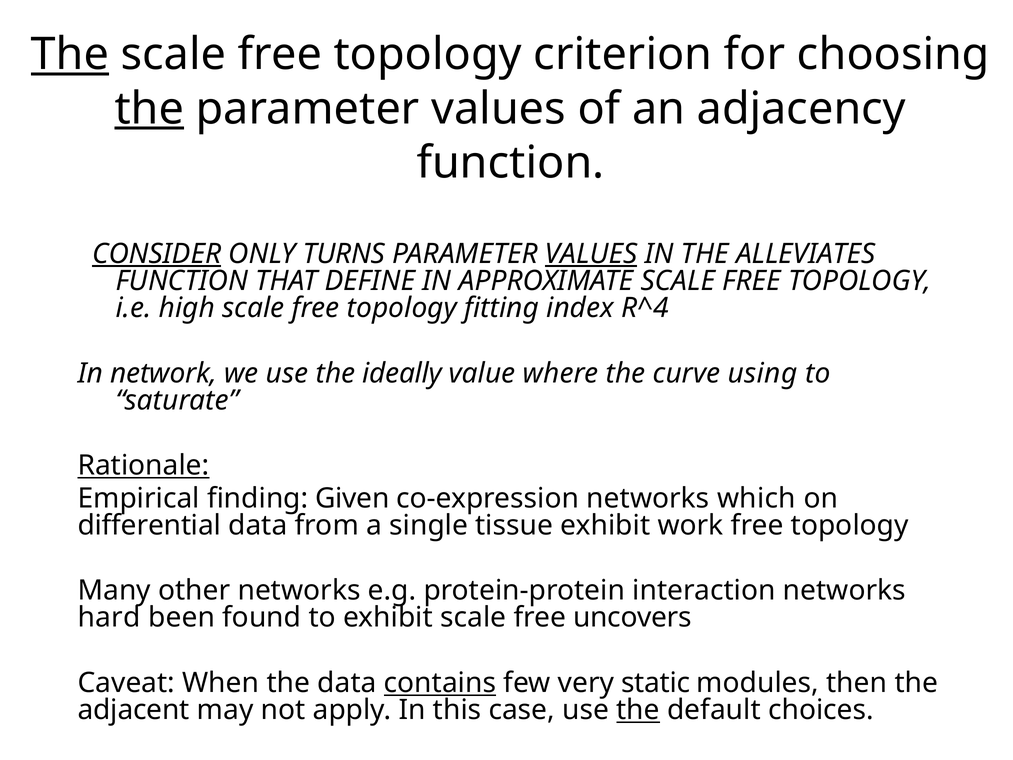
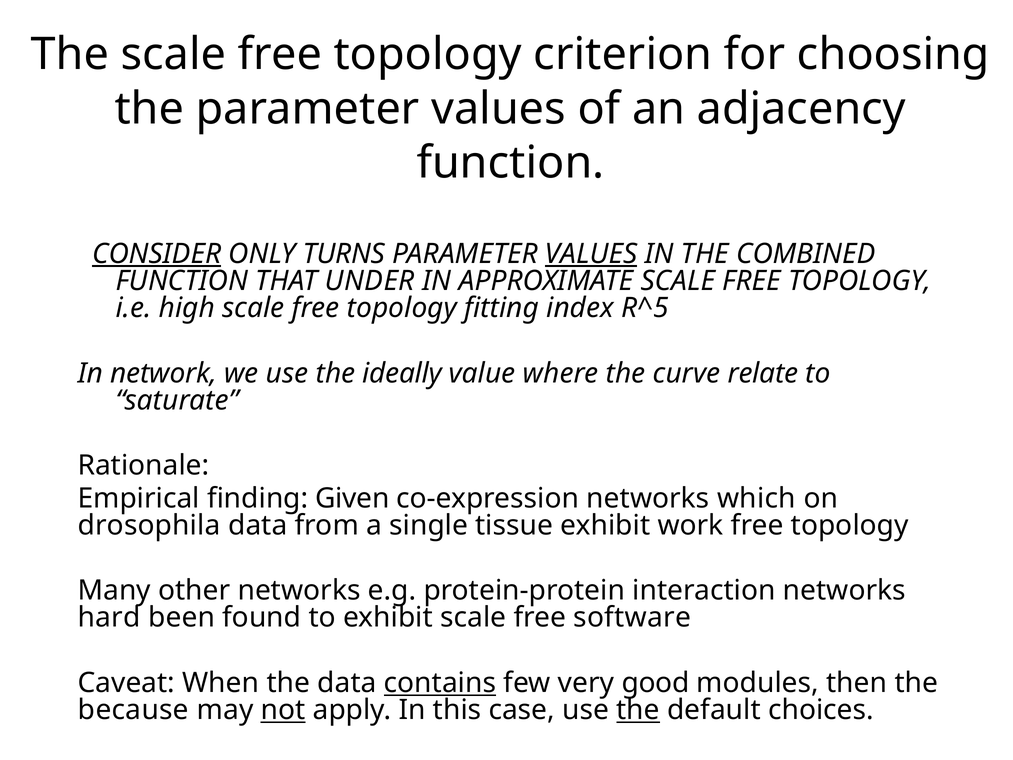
The at (70, 55) underline: present -> none
the at (149, 109) underline: present -> none
ALLEVIATES: ALLEVIATES -> COMBINED
DEFINE: DEFINE -> UNDER
R^4: R^4 -> R^5
using: using -> relate
Rationale underline: present -> none
differential: differential -> drosophila
uncovers: uncovers -> software
static: static -> good
adjacent: adjacent -> because
not underline: none -> present
